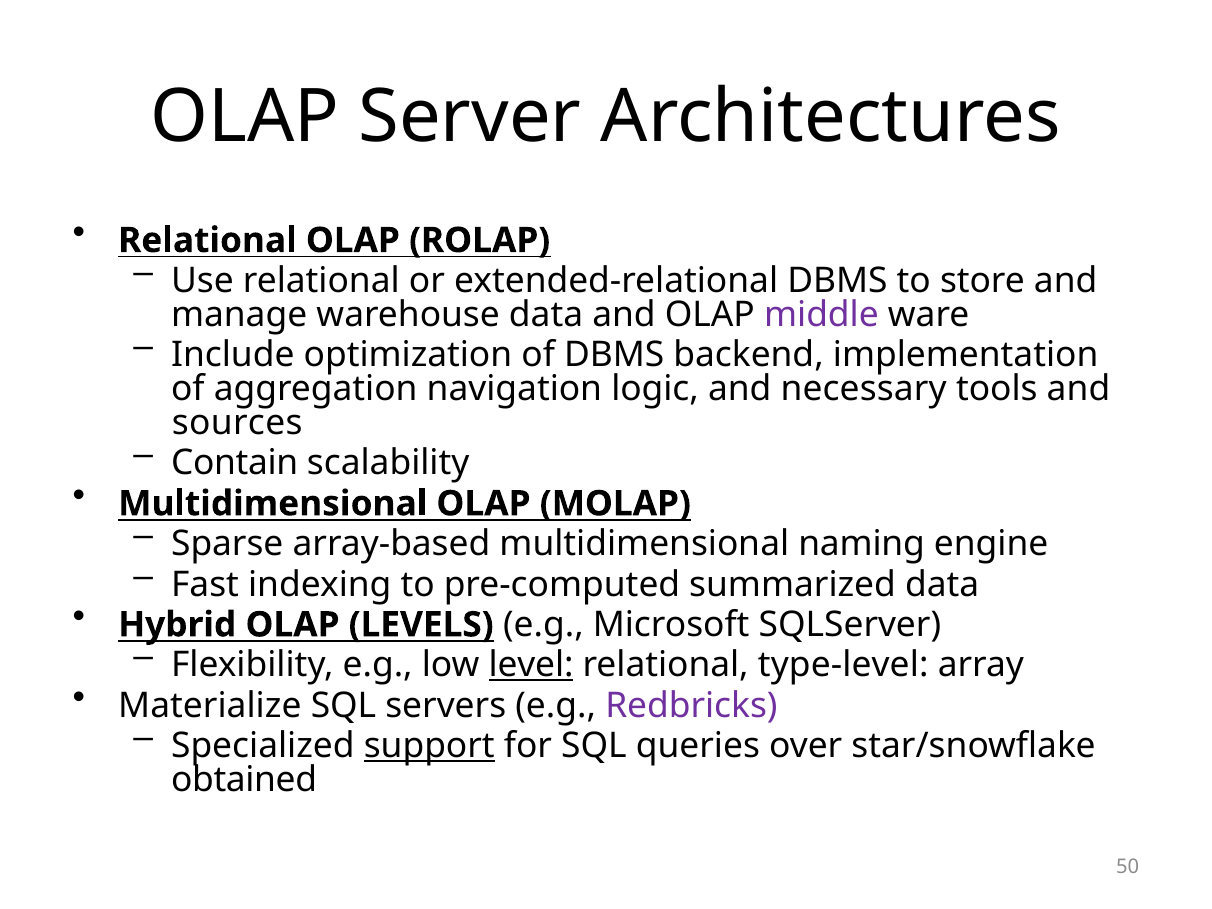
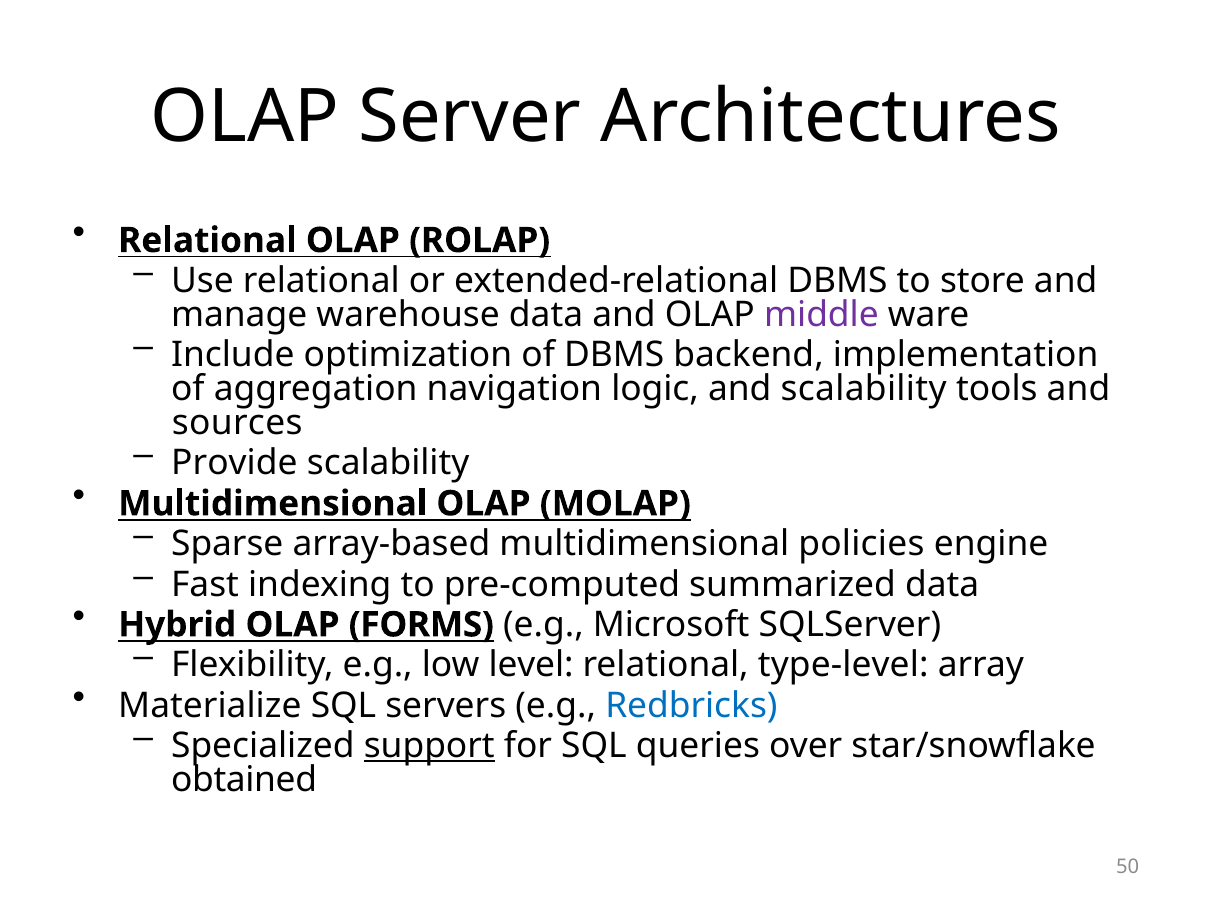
and necessary: necessary -> scalability
Contain: Contain -> Provide
naming: naming -> policies
LEVELS: LEVELS -> FORMS
level underline: present -> none
Redbricks colour: purple -> blue
